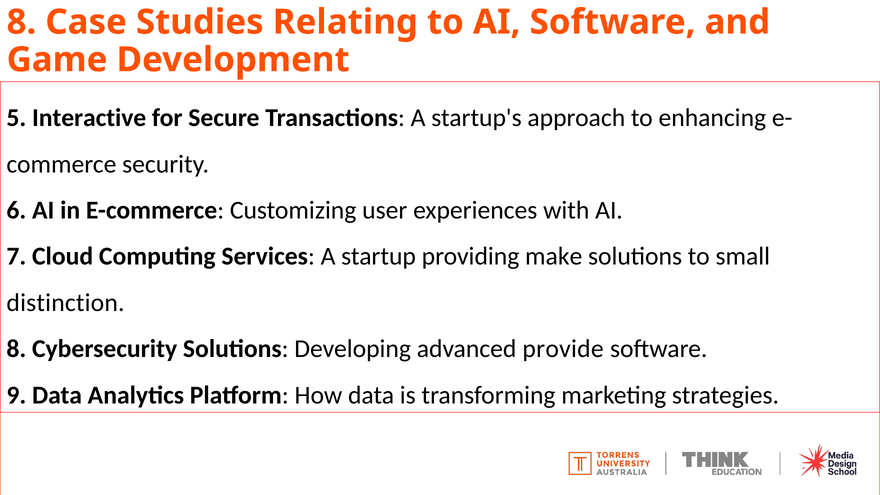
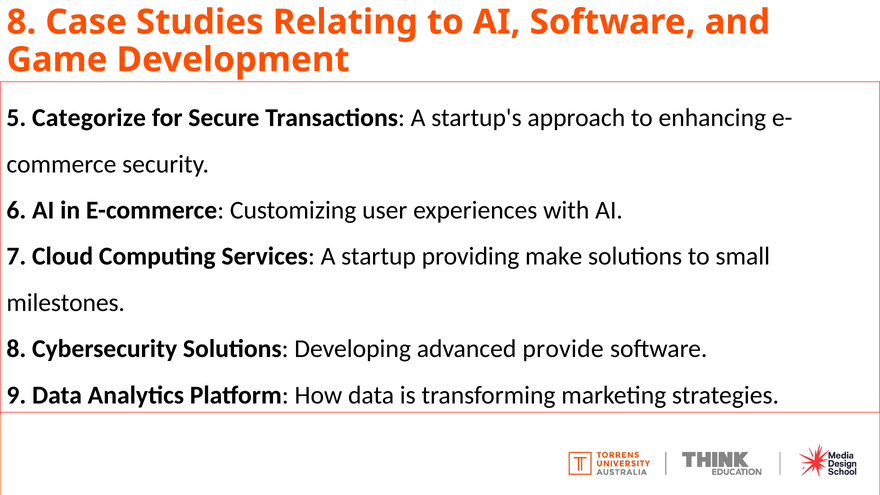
Interactive: Interactive -> Categorize
distinction: distinction -> milestones
